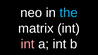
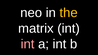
the colour: light blue -> yellow
